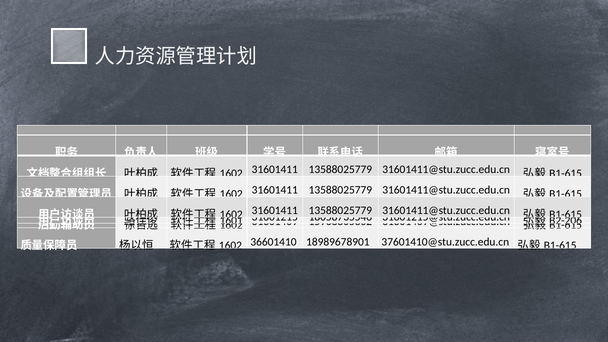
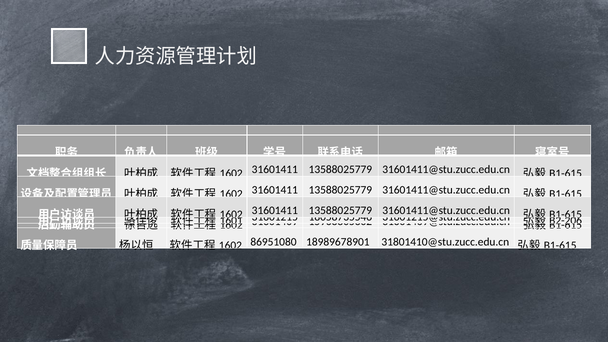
36601410: 36601410 -> 86951080
37601410@stu.zucc.edu.cn: 37601410@stu.zucc.edu.cn -> 31801410@stu.zucc.edu.cn
